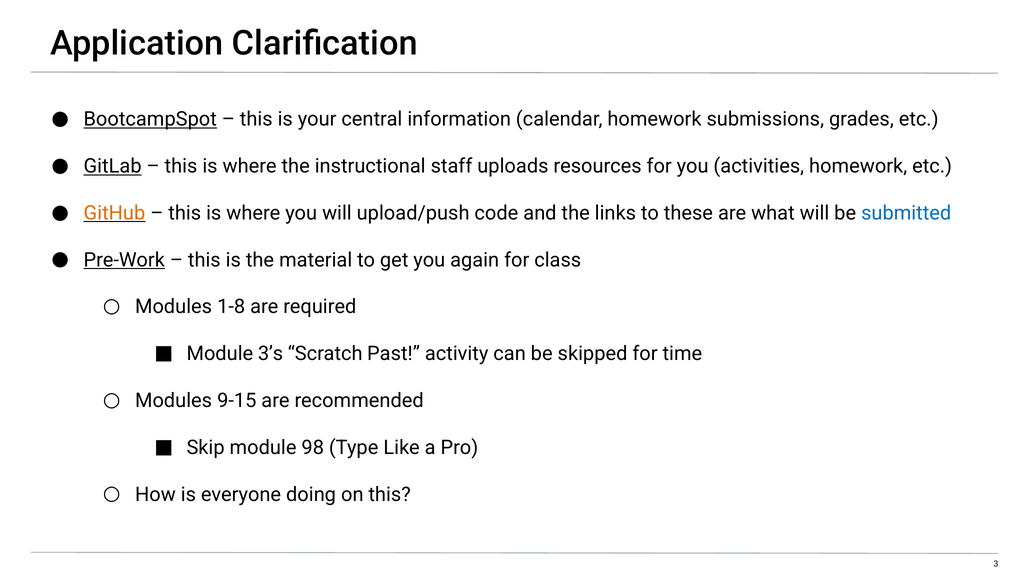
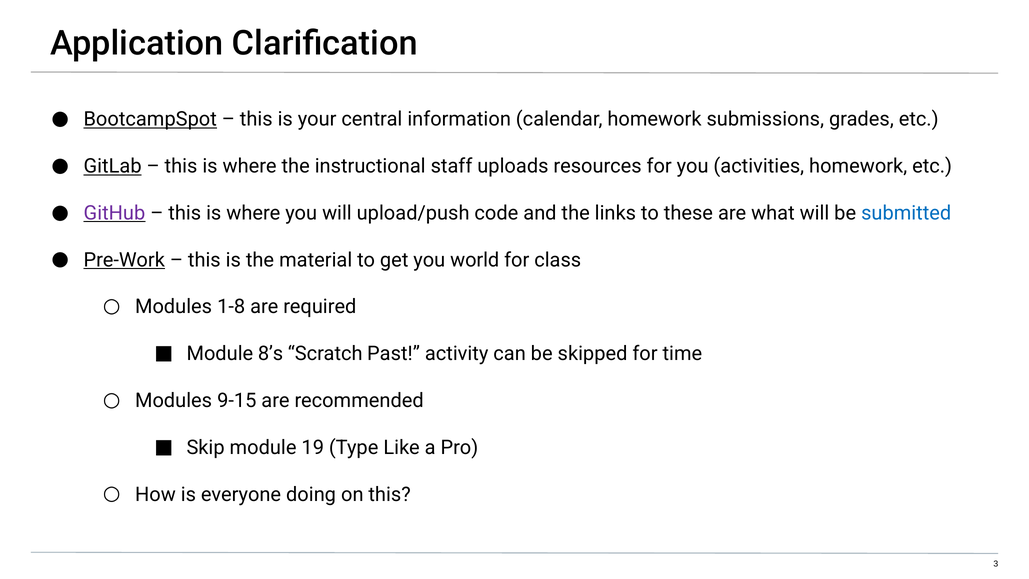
GitHub colour: orange -> purple
again: again -> world
3’s: 3’s -> 8’s
98: 98 -> 19
